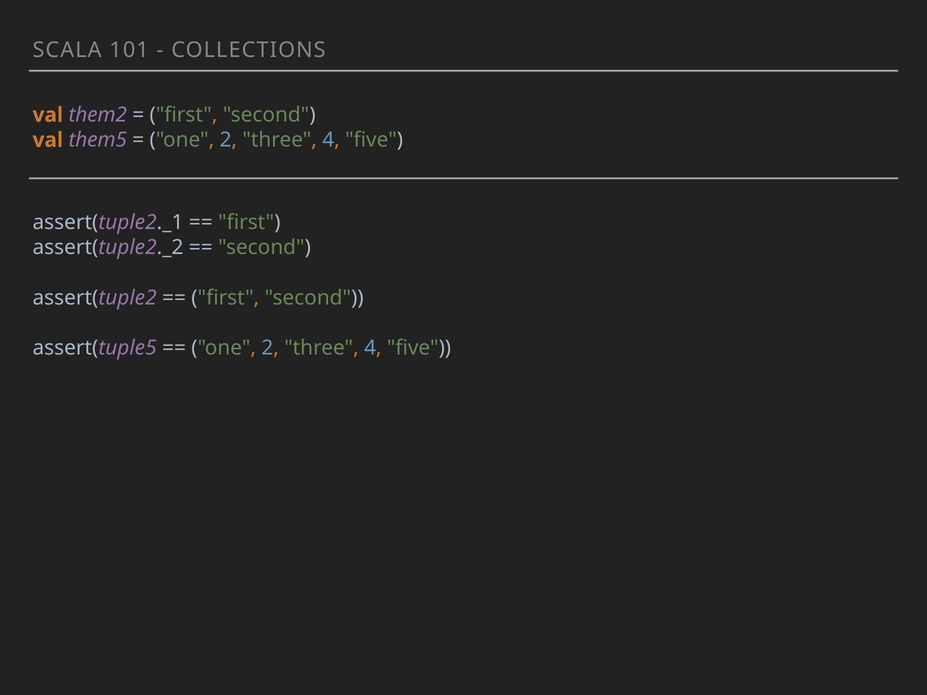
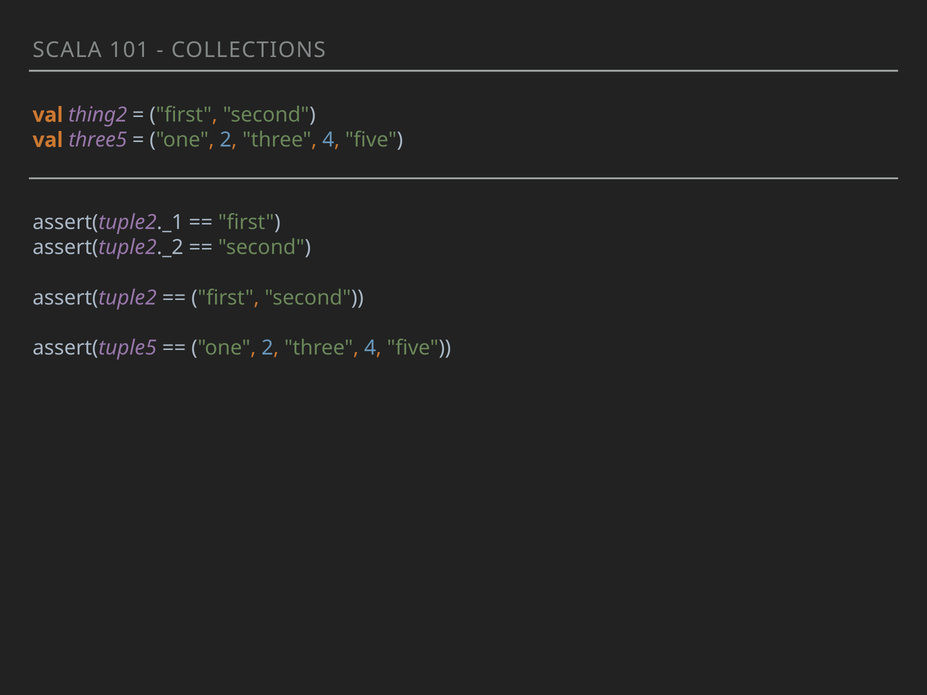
them2: them2 -> thing2
them5: them5 -> three5
